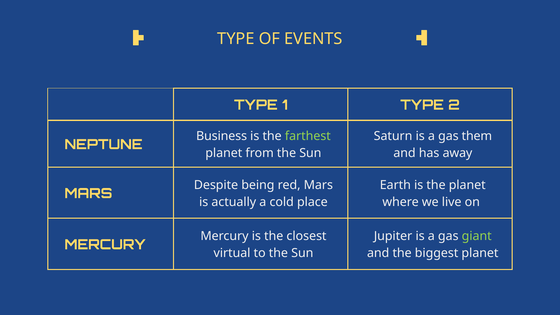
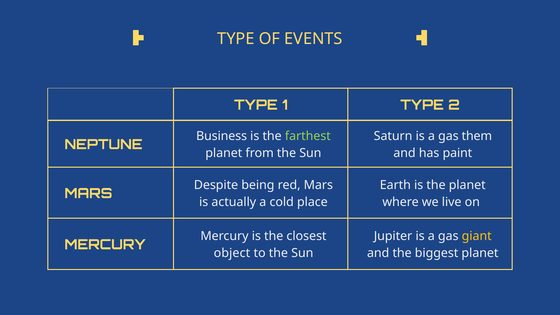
away: away -> paint
giant colour: light green -> yellow
virtual: virtual -> object
